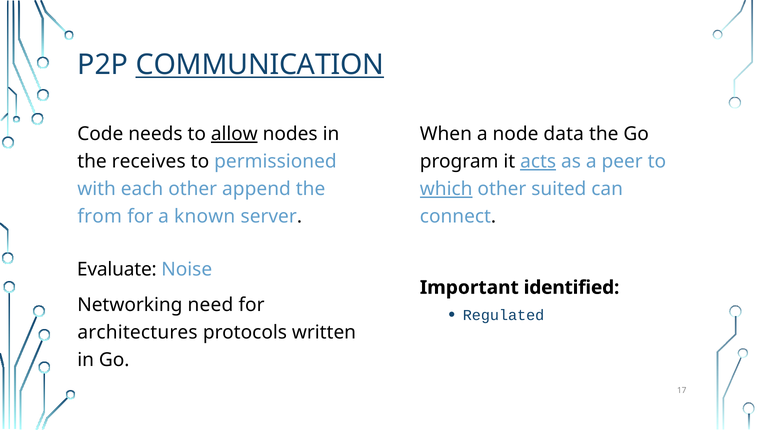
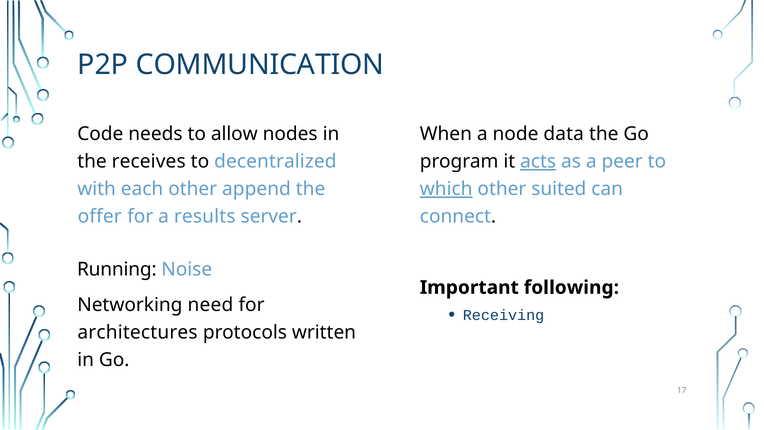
COMMUNICATION underline: present -> none
allow underline: present -> none
permissioned: permissioned -> decentralized
from: from -> offer
known: known -> results
Evaluate: Evaluate -> Running
identified: identified -> following
Regulated: Regulated -> Receiving
